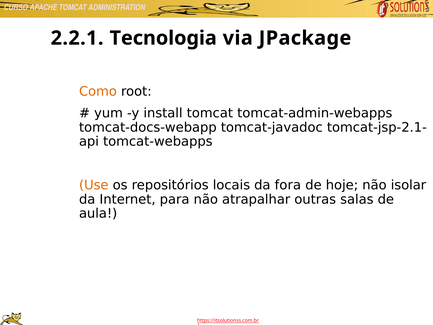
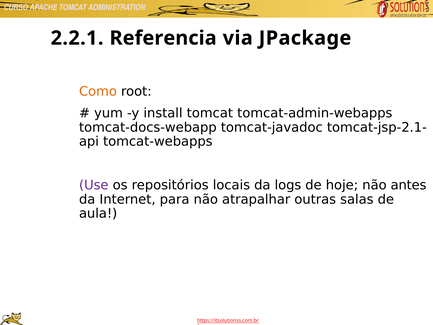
Tecnologia: Tecnologia -> Referencia
Use colour: orange -> purple
fora: fora -> logs
isolar: isolar -> antes
